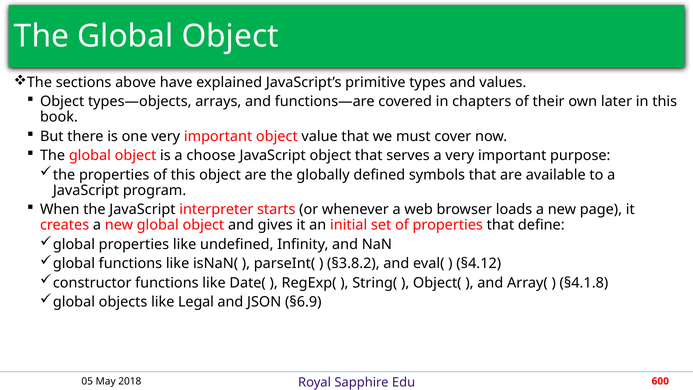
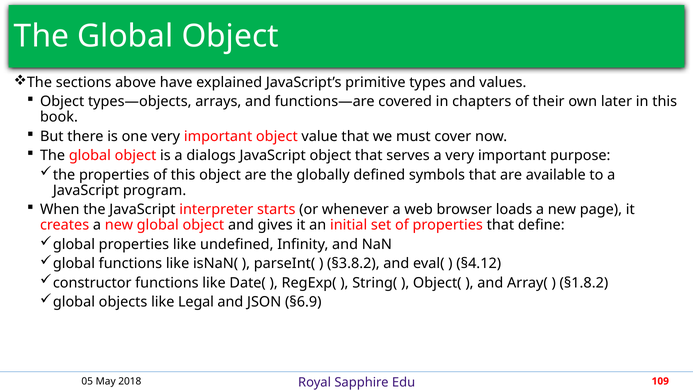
choose: choose -> dialogs
§4.1.8: §4.1.8 -> §1.8.2
600: 600 -> 109
